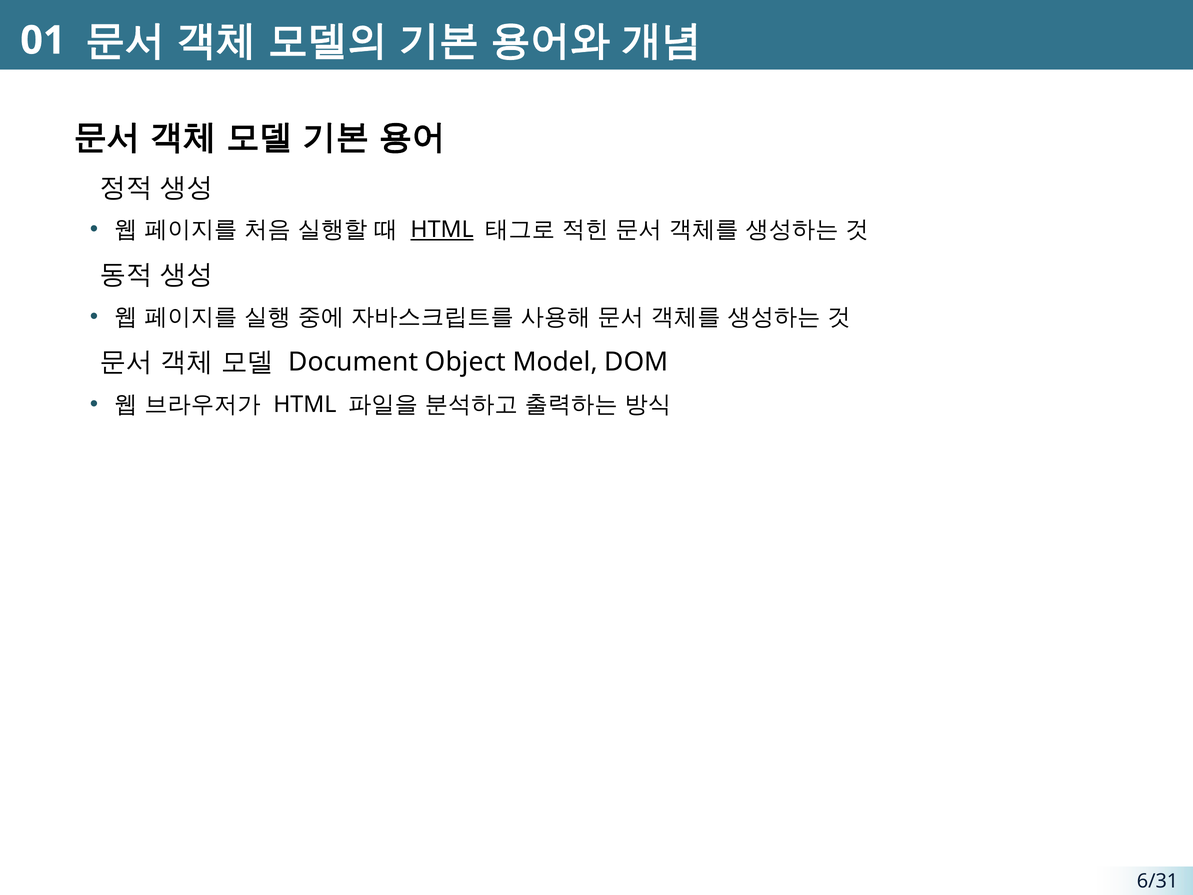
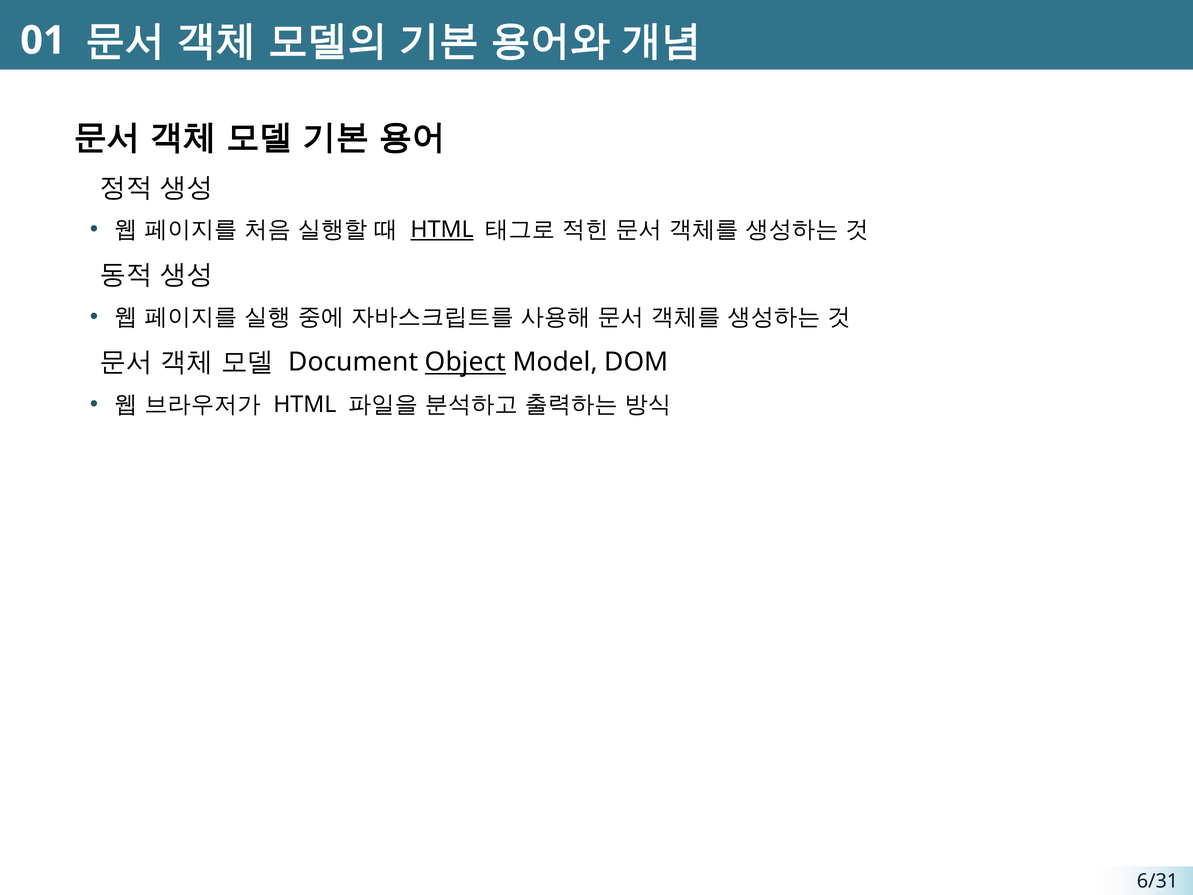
Object underline: none -> present
